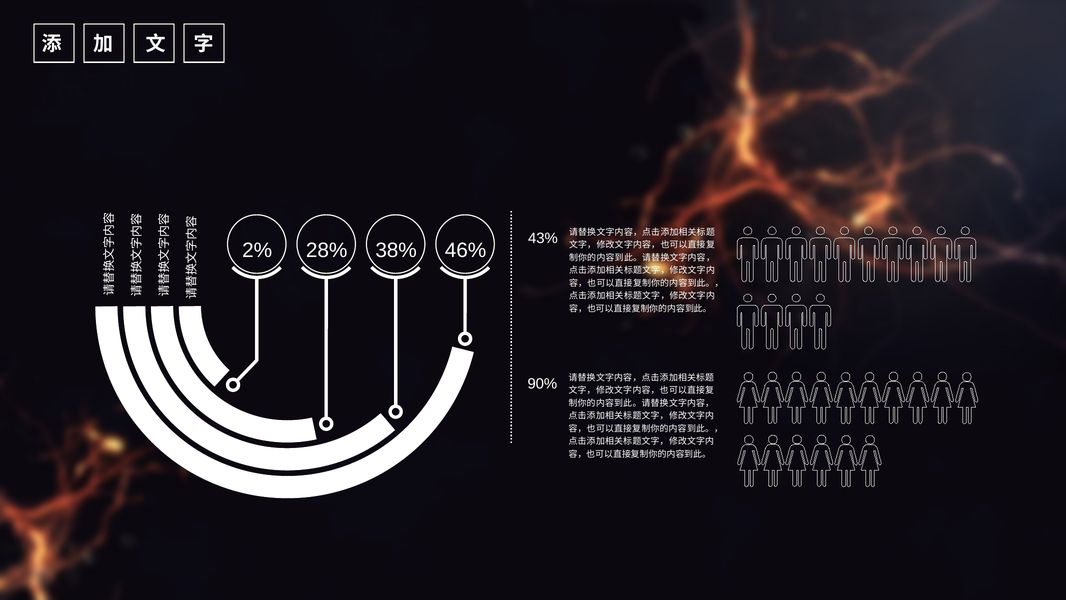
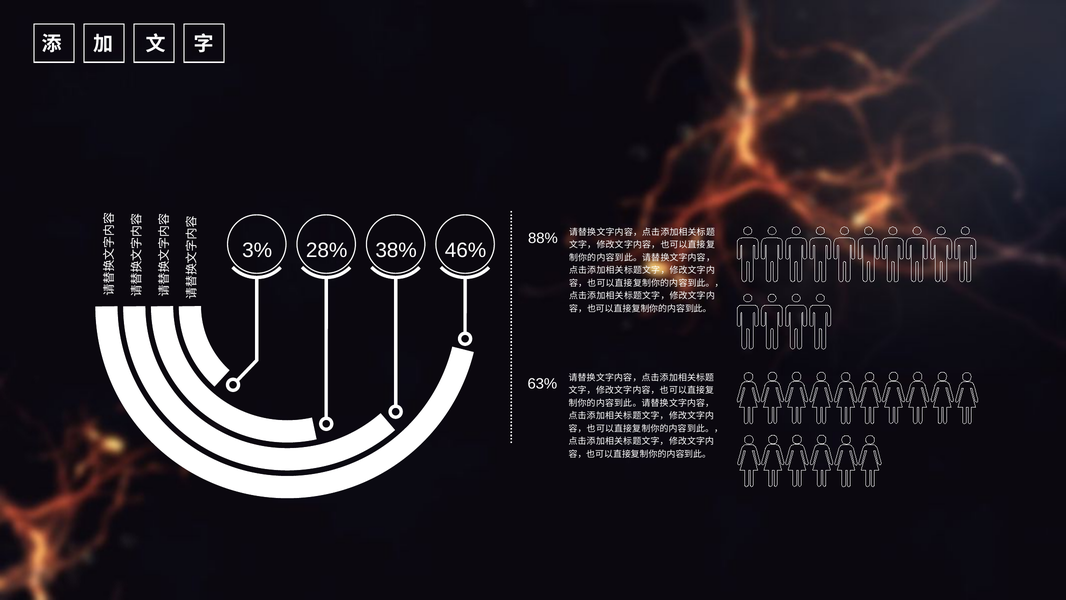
43%: 43% -> 88%
2%: 2% -> 3%
90%: 90% -> 63%
